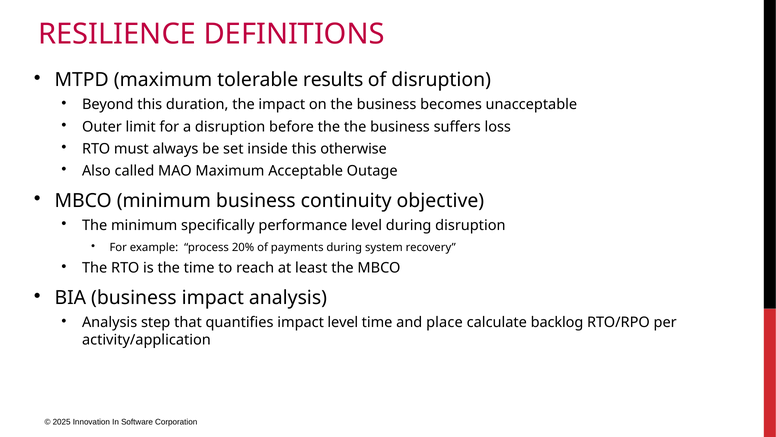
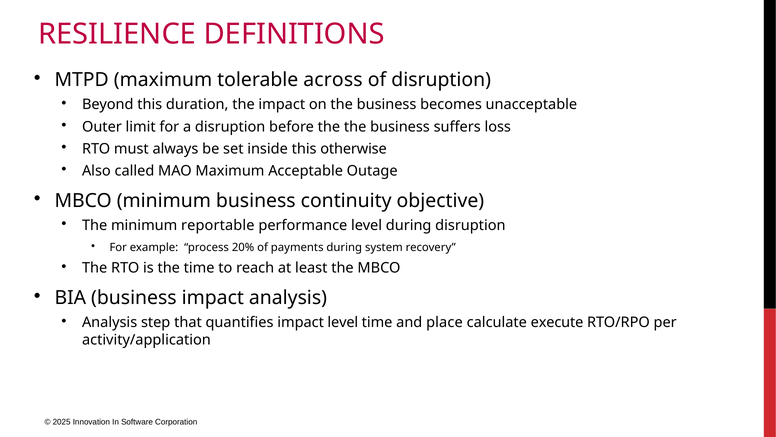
results: results -> across
specifically: specifically -> reportable
backlog: backlog -> execute
